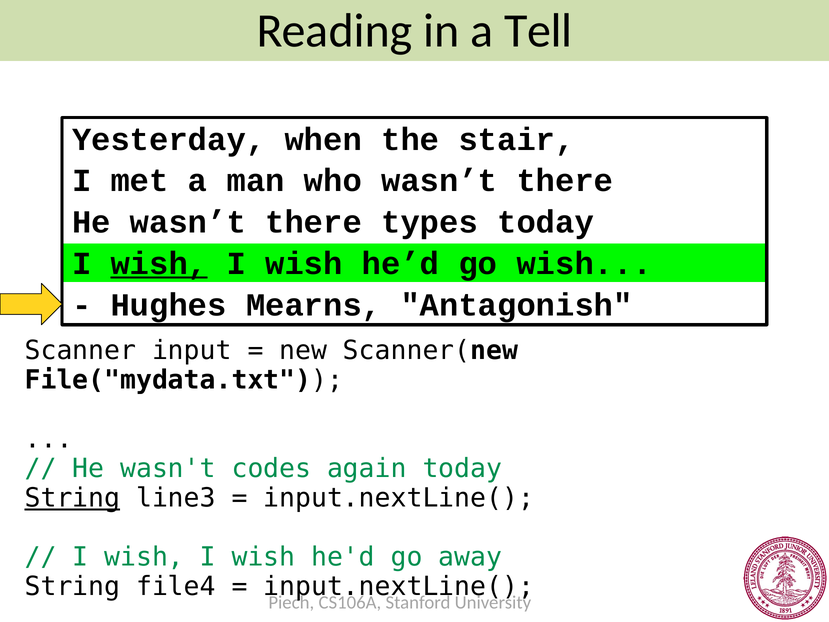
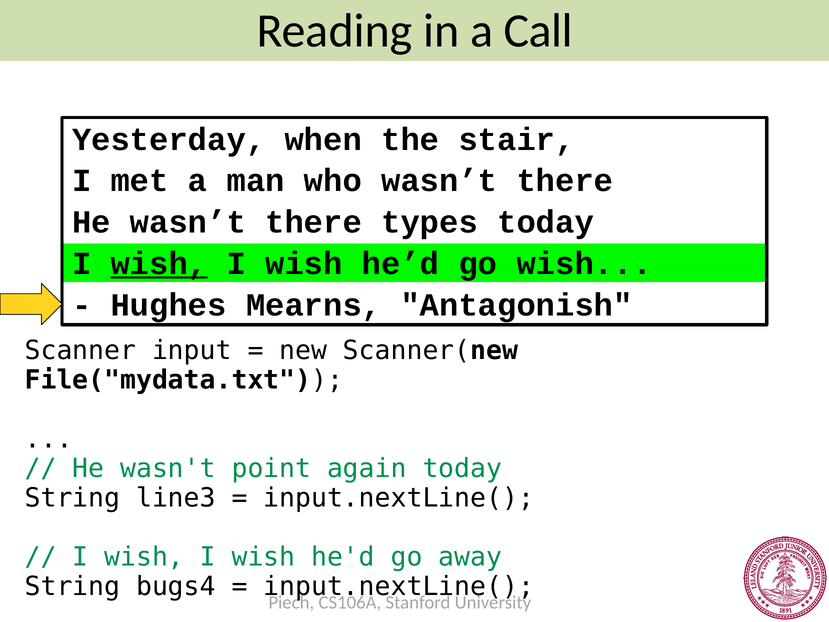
Tell: Tell -> Call
codes: codes -> point
String at (72, 498) underline: present -> none
file4: file4 -> bugs4
